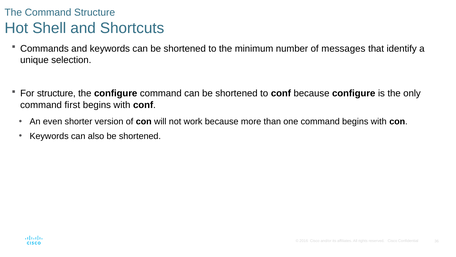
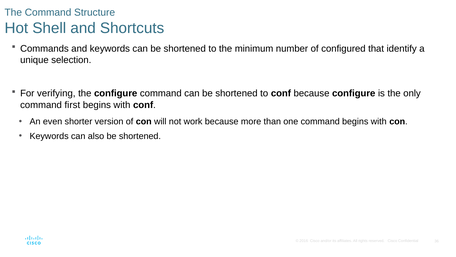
messages: messages -> configured
For structure: structure -> verifying
